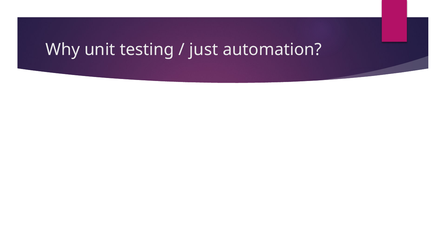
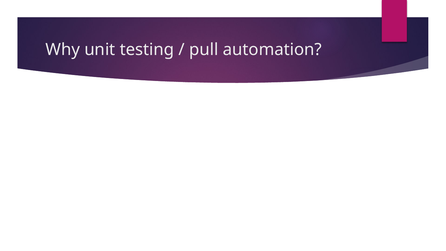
just: just -> pull
